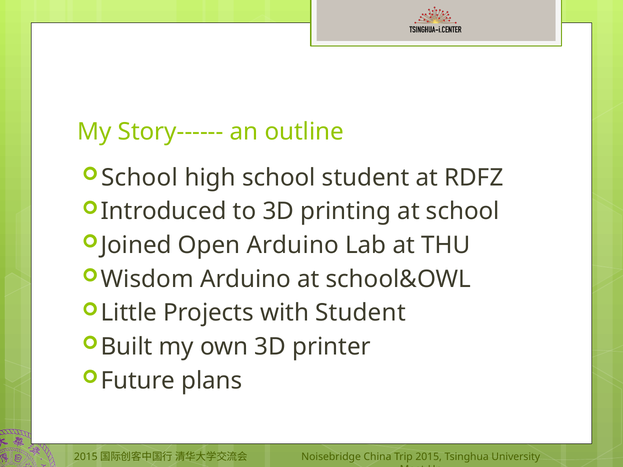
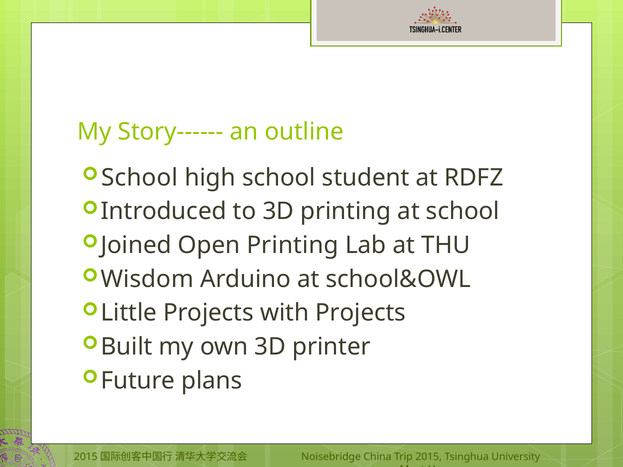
Open Arduino: Arduino -> Printing
with Student: Student -> Projects
